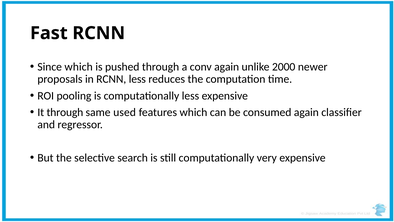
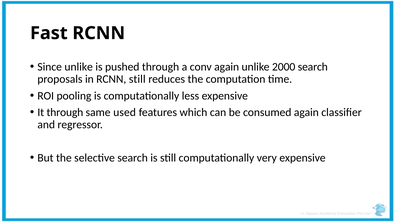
Since which: which -> unlike
2000 newer: newer -> search
RCNN less: less -> still
